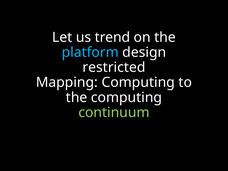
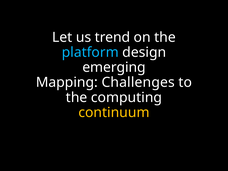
restricted: restricted -> emerging
Mapping Computing: Computing -> Challenges
continuum colour: light green -> yellow
